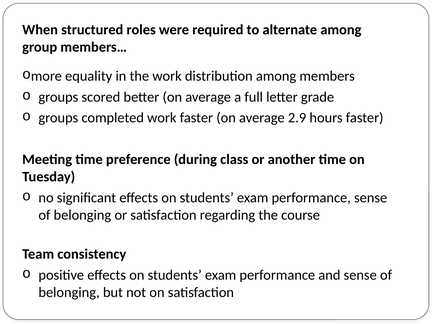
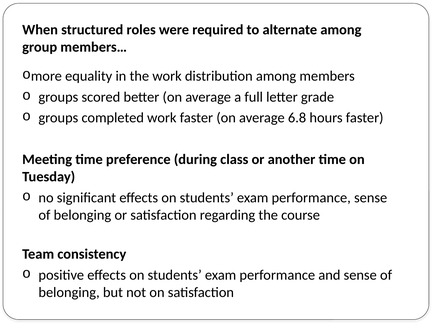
2.9: 2.9 -> 6.8
